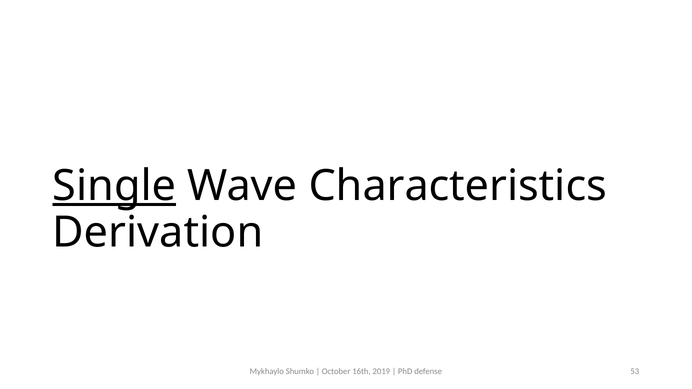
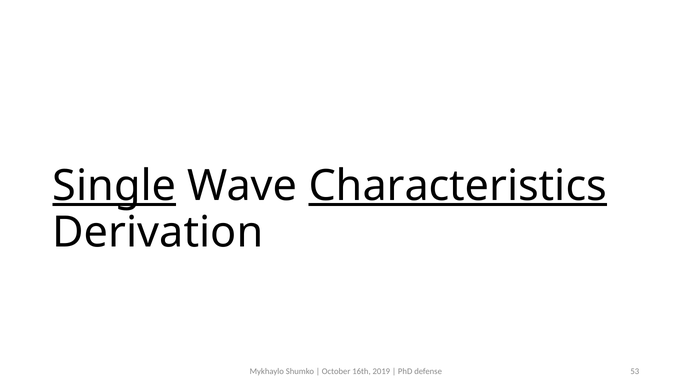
Characteristics underline: none -> present
